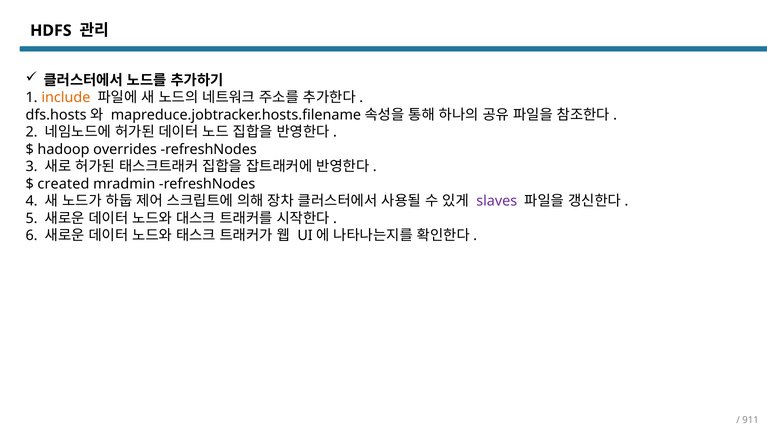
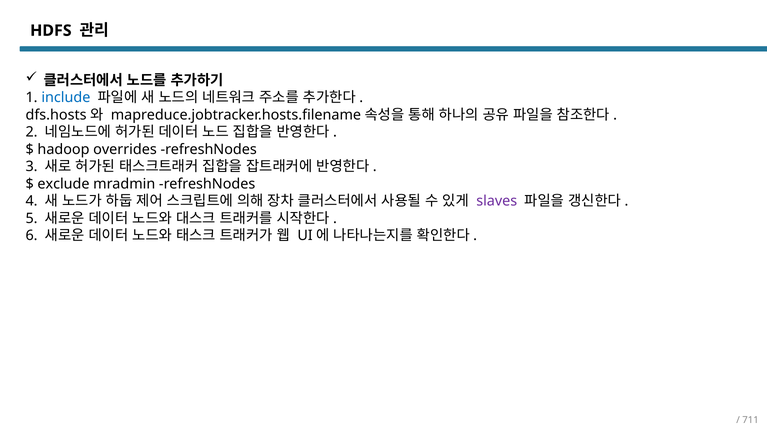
include colour: orange -> blue
created: created -> exclude
911: 911 -> 711
